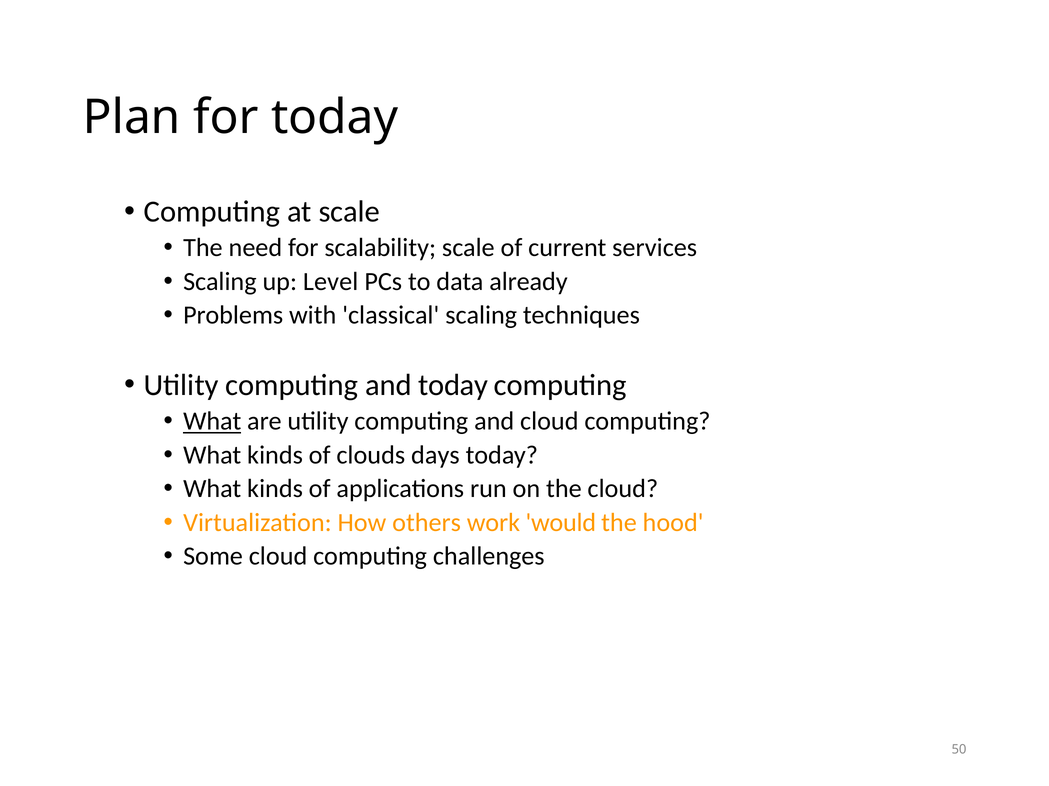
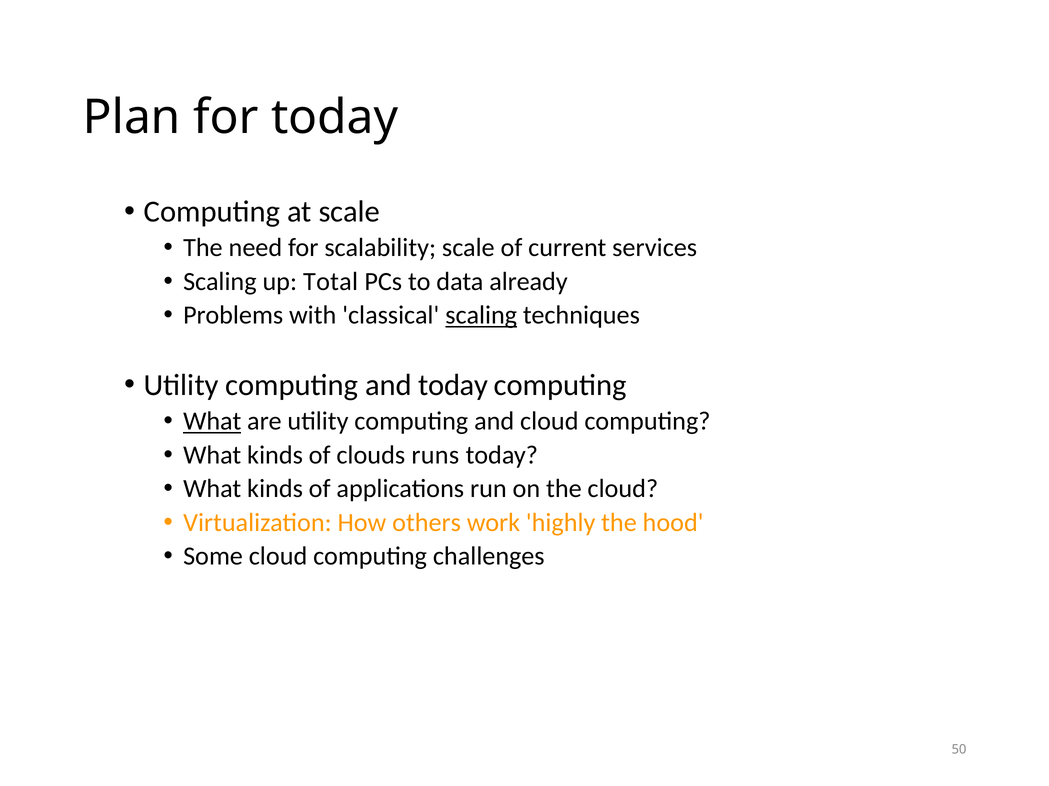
Level: Level -> Total
scaling at (481, 316) underline: none -> present
days: days -> runs
would: would -> highly
